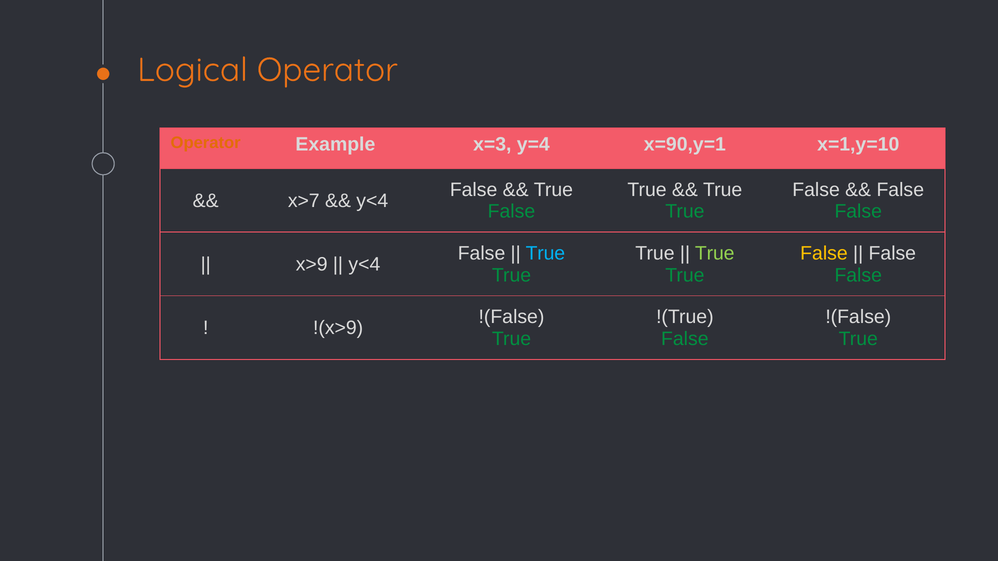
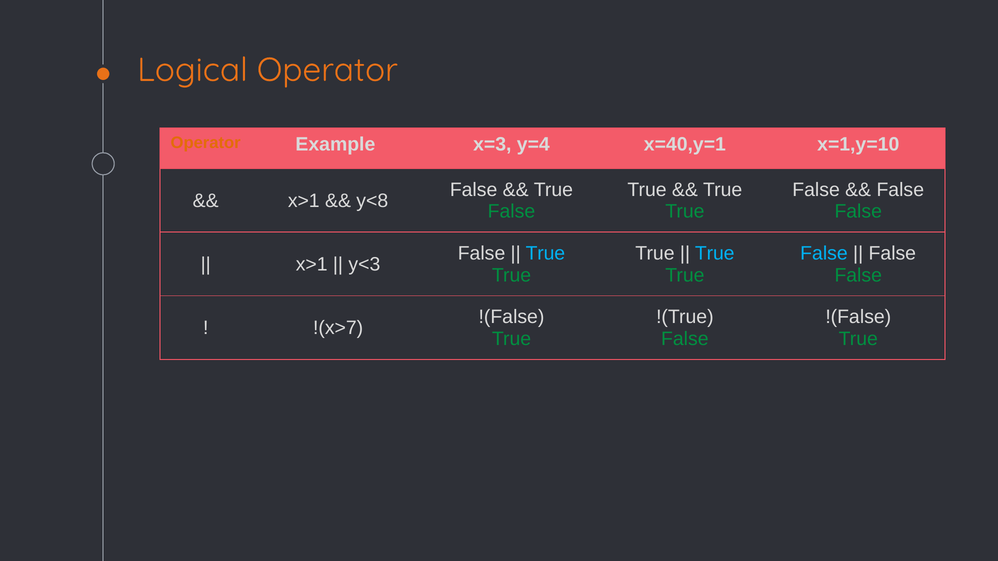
x=90,y=1: x=90,y=1 -> x=40,y=1
x>7 at (304, 201): x>7 -> x>1
y<4 at (372, 201): y<4 -> y<8
True at (715, 254) colour: light green -> light blue
False at (824, 254) colour: yellow -> light blue
x>9 at (312, 264): x>9 -> x>1
y<4 at (364, 264): y<4 -> y<3
!(x>9: !(x>9 -> !(x>7
